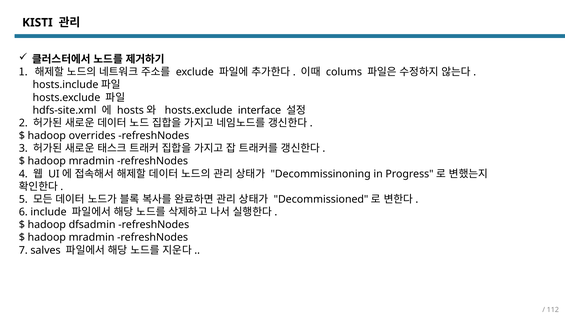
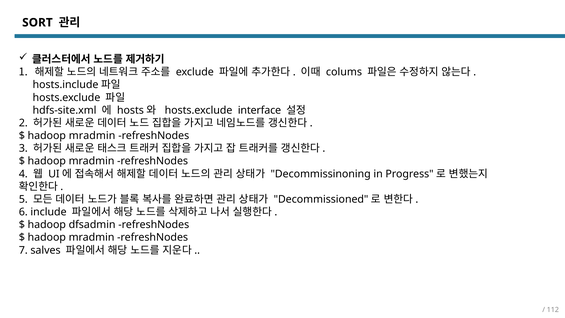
KISTI: KISTI -> SORT
overrides at (92, 136): overrides -> mradmin
